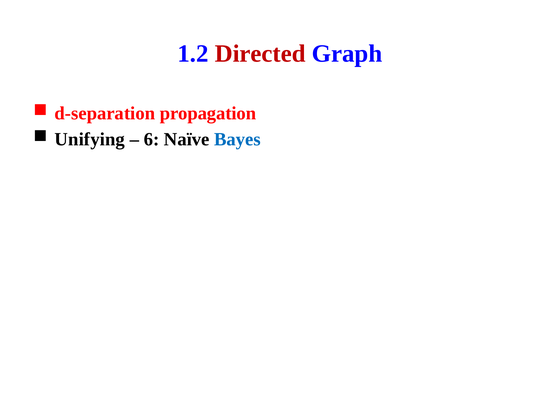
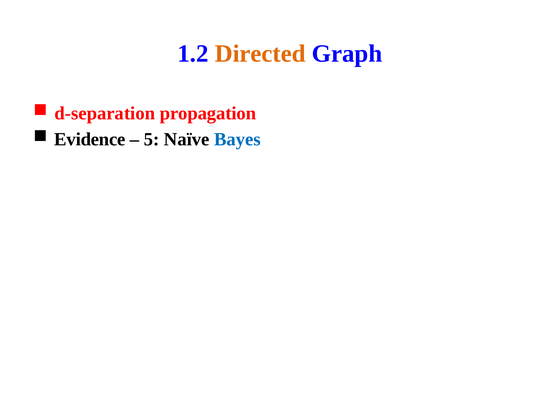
Directed colour: red -> orange
Unifying: Unifying -> Evidence
6: 6 -> 5
